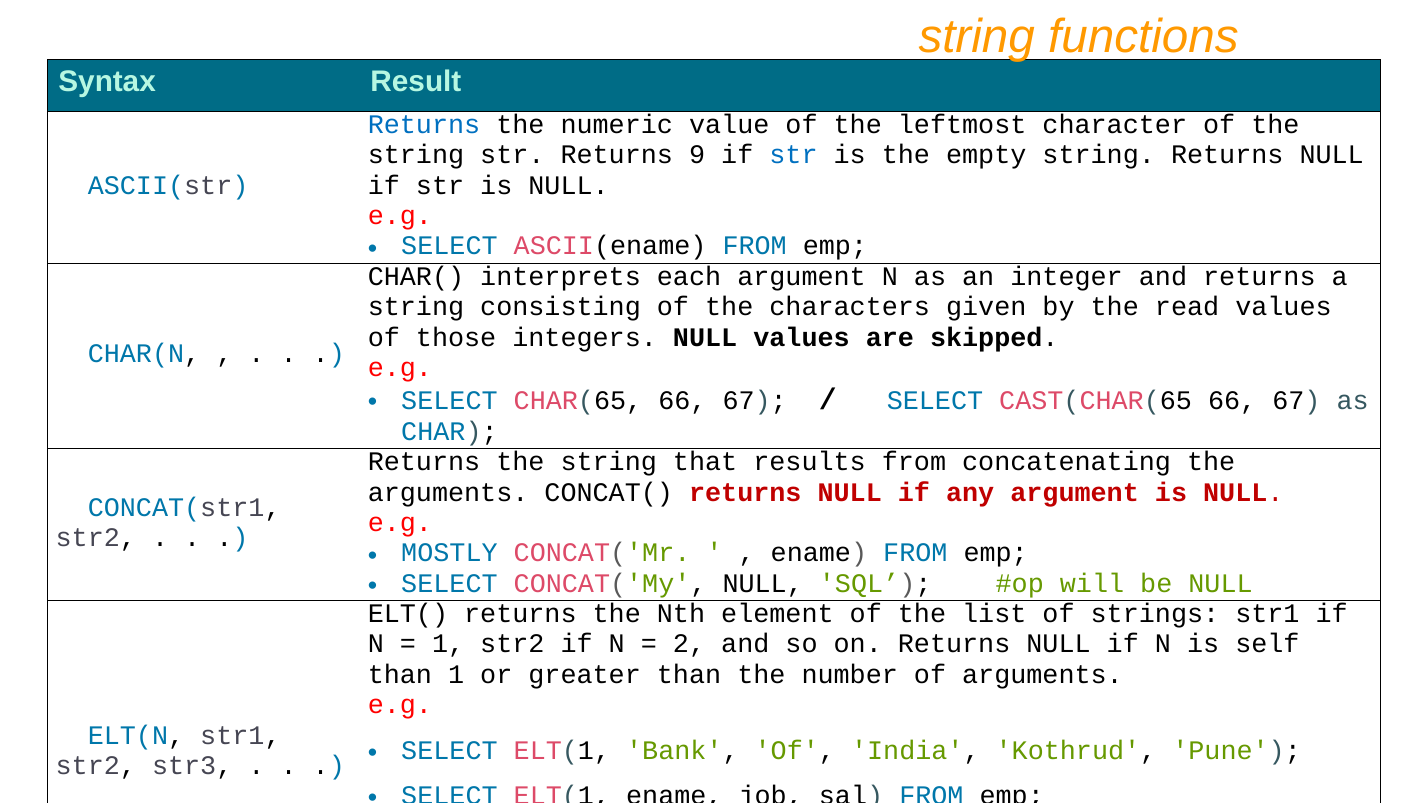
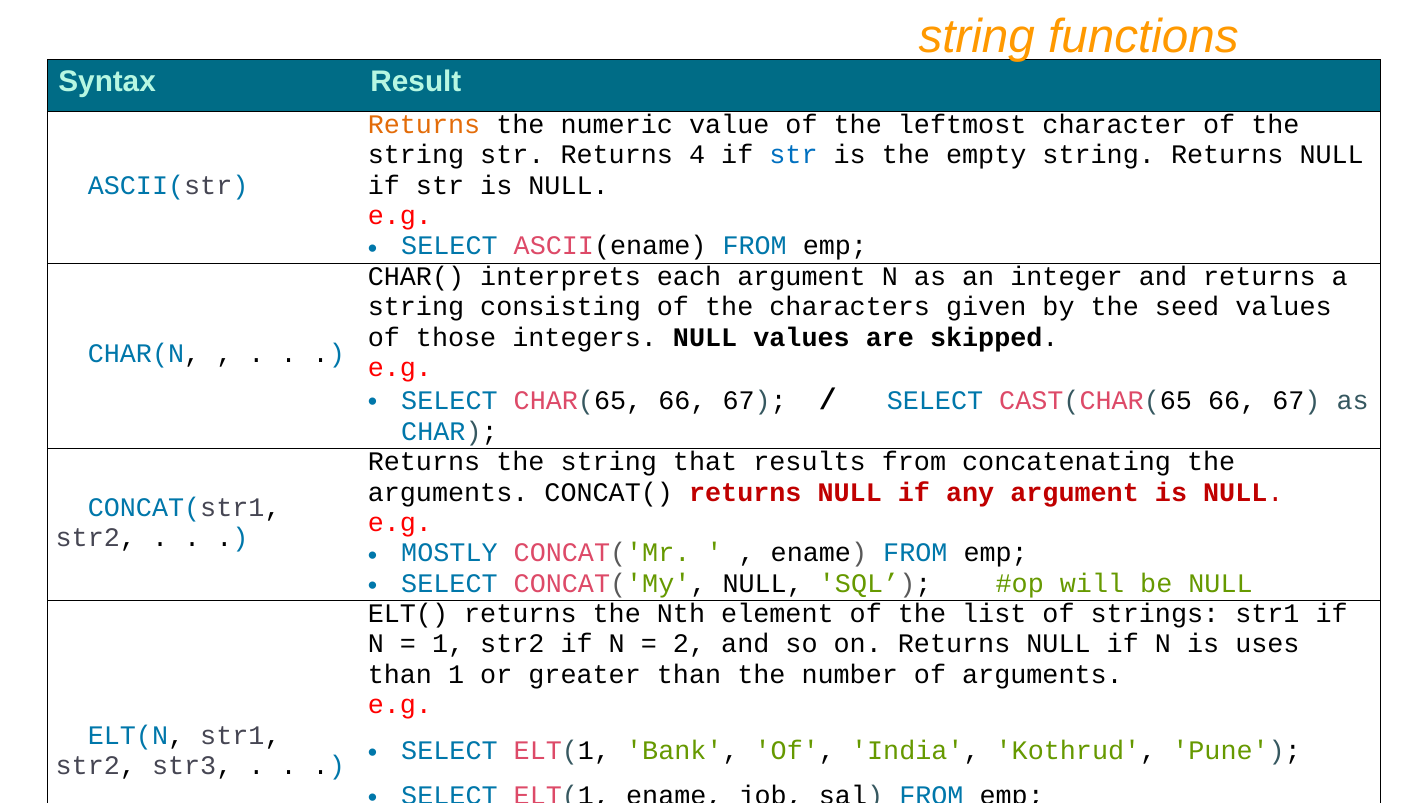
Returns at (424, 125) colour: blue -> orange
9: 9 -> 4
read: read -> seed
self: self -> uses
